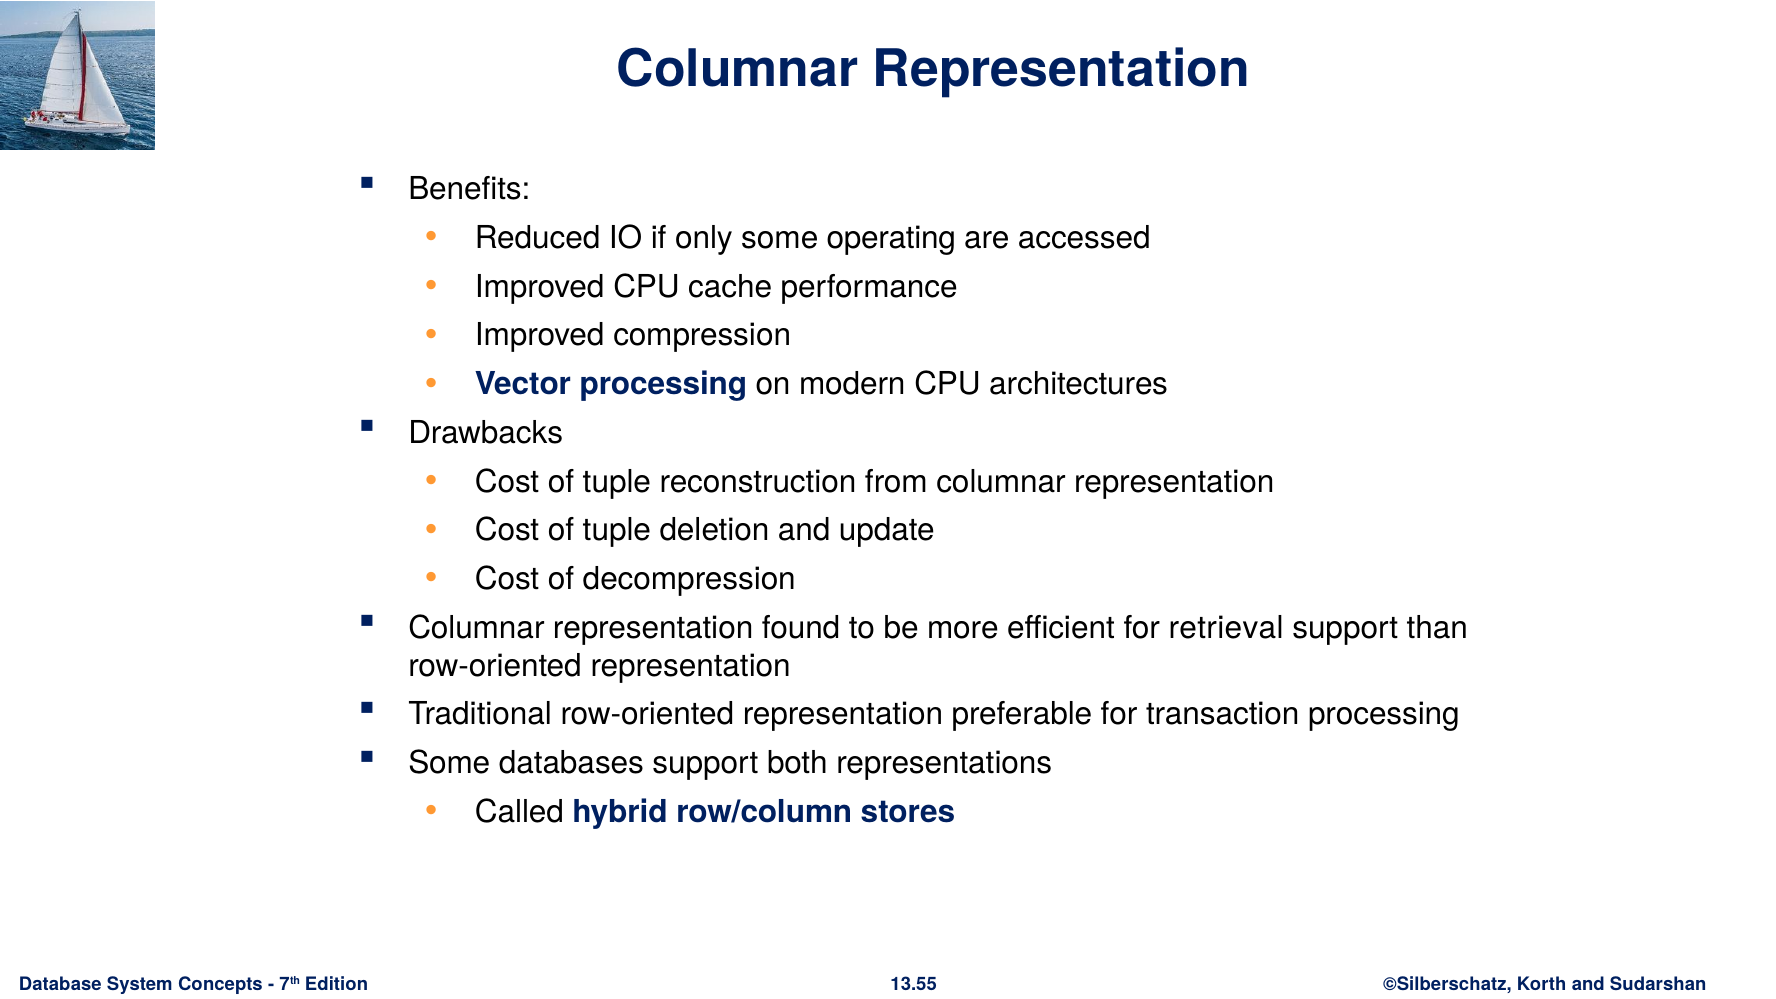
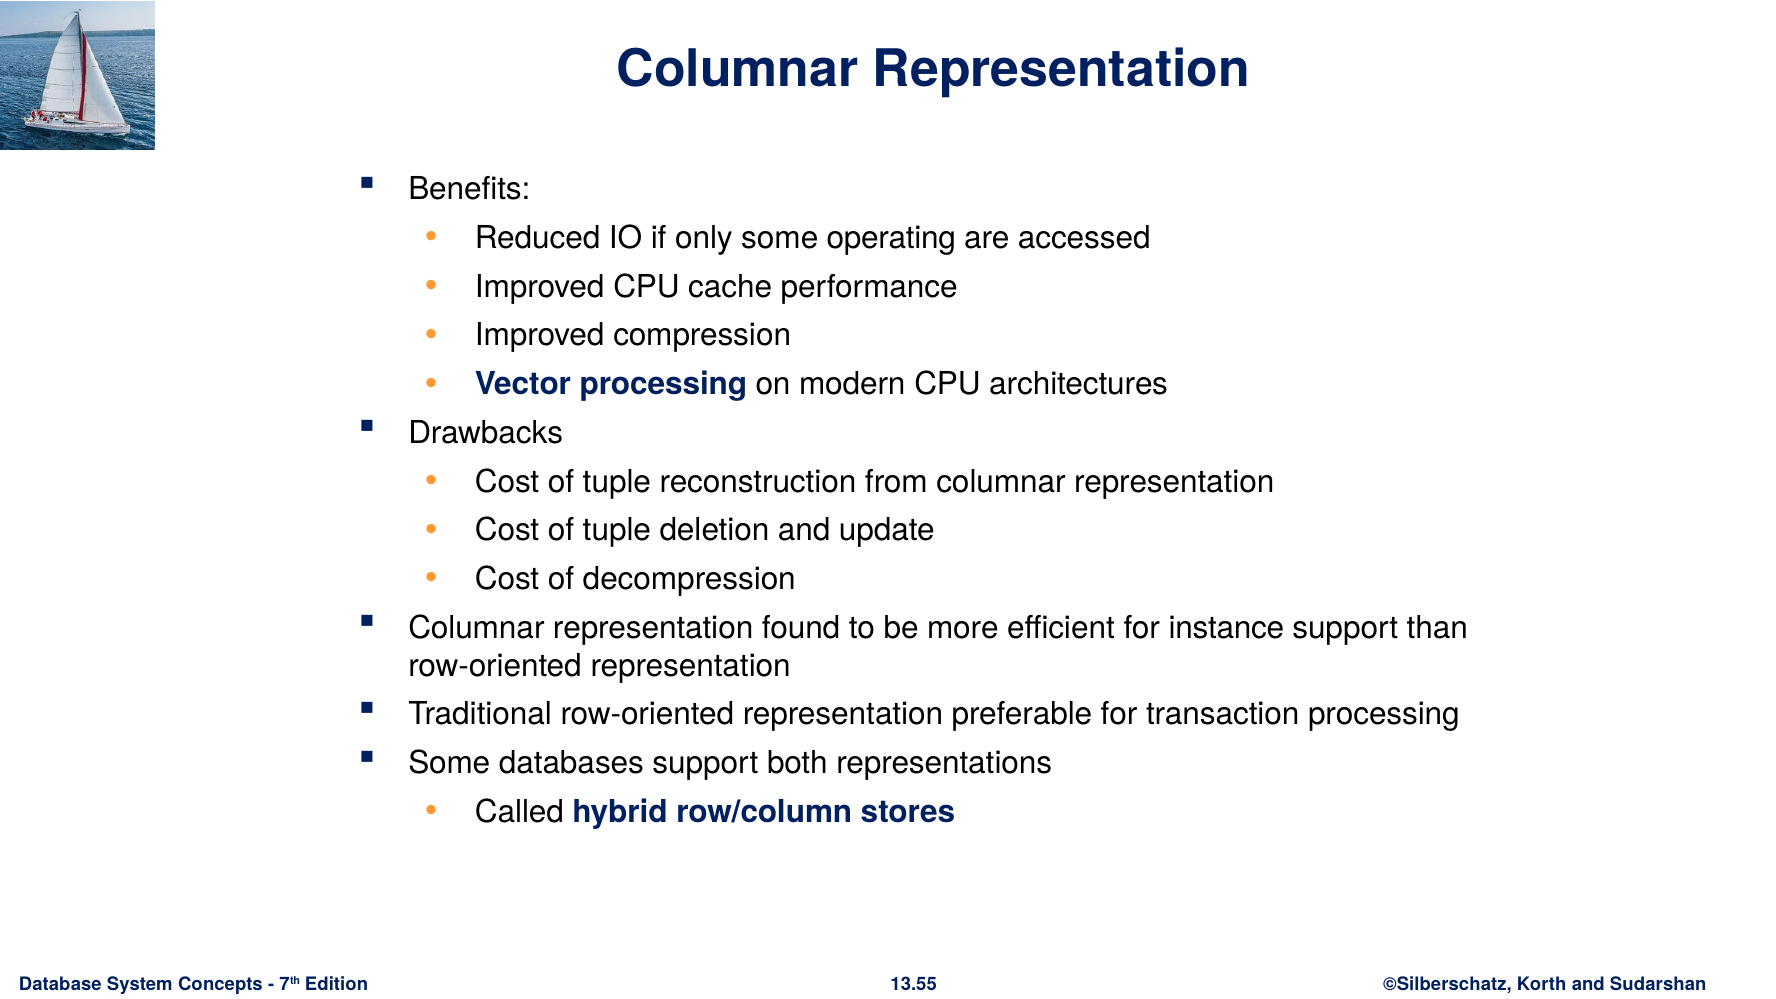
retrieval: retrieval -> instance
